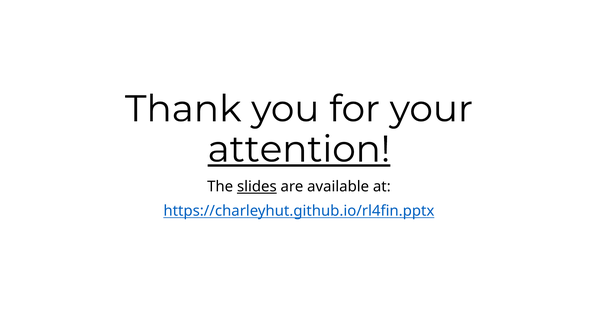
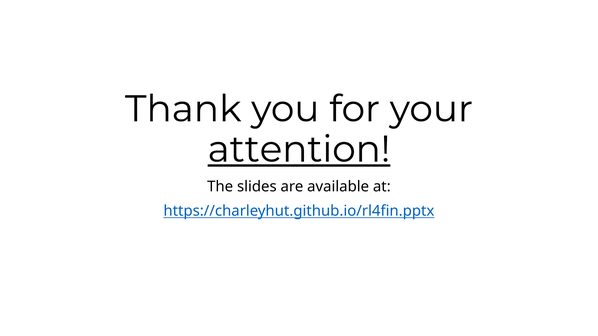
slides underline: present -> none
